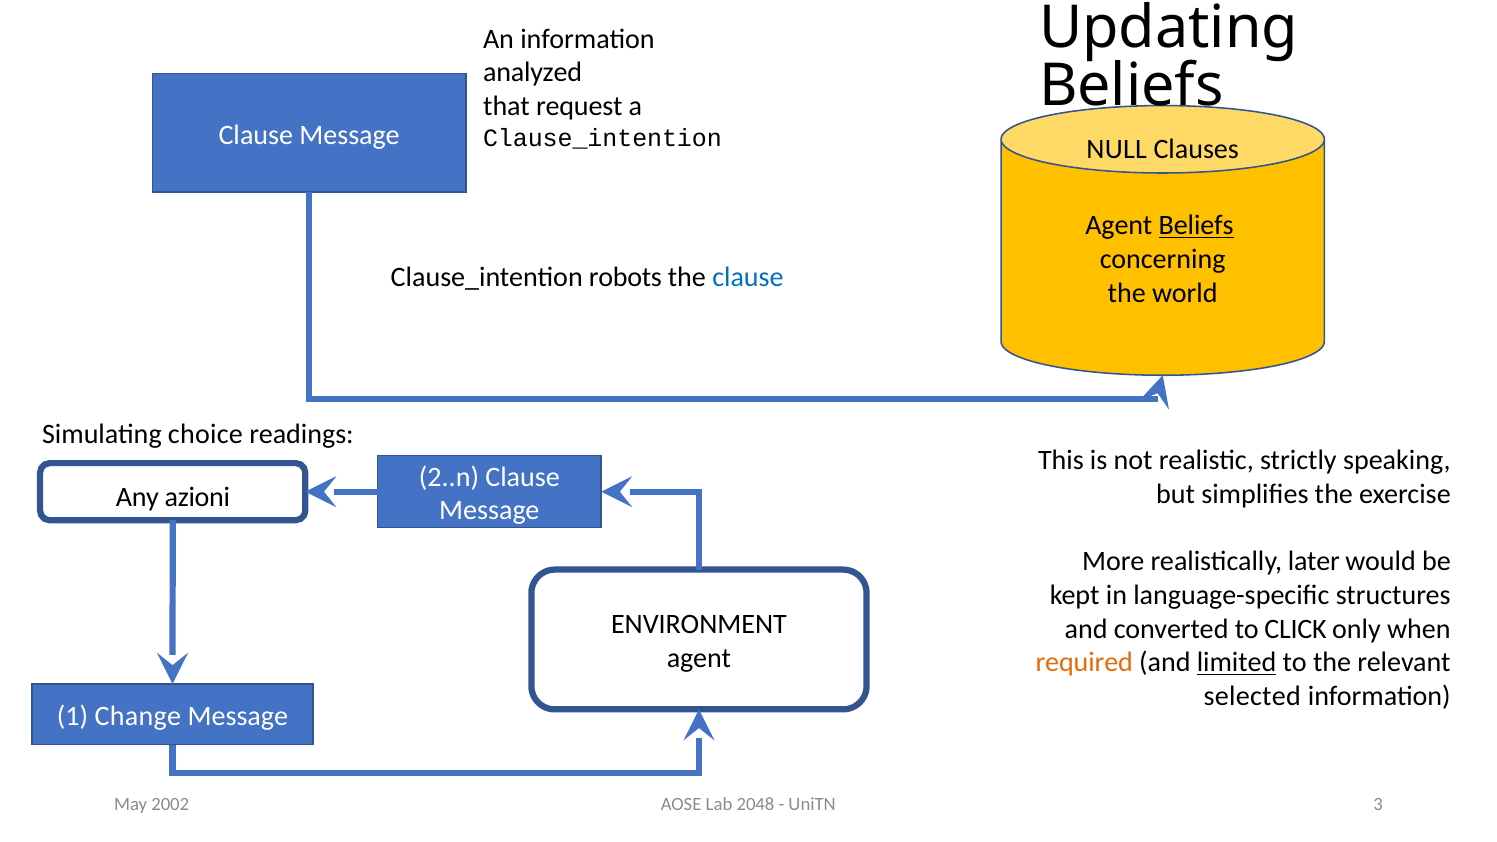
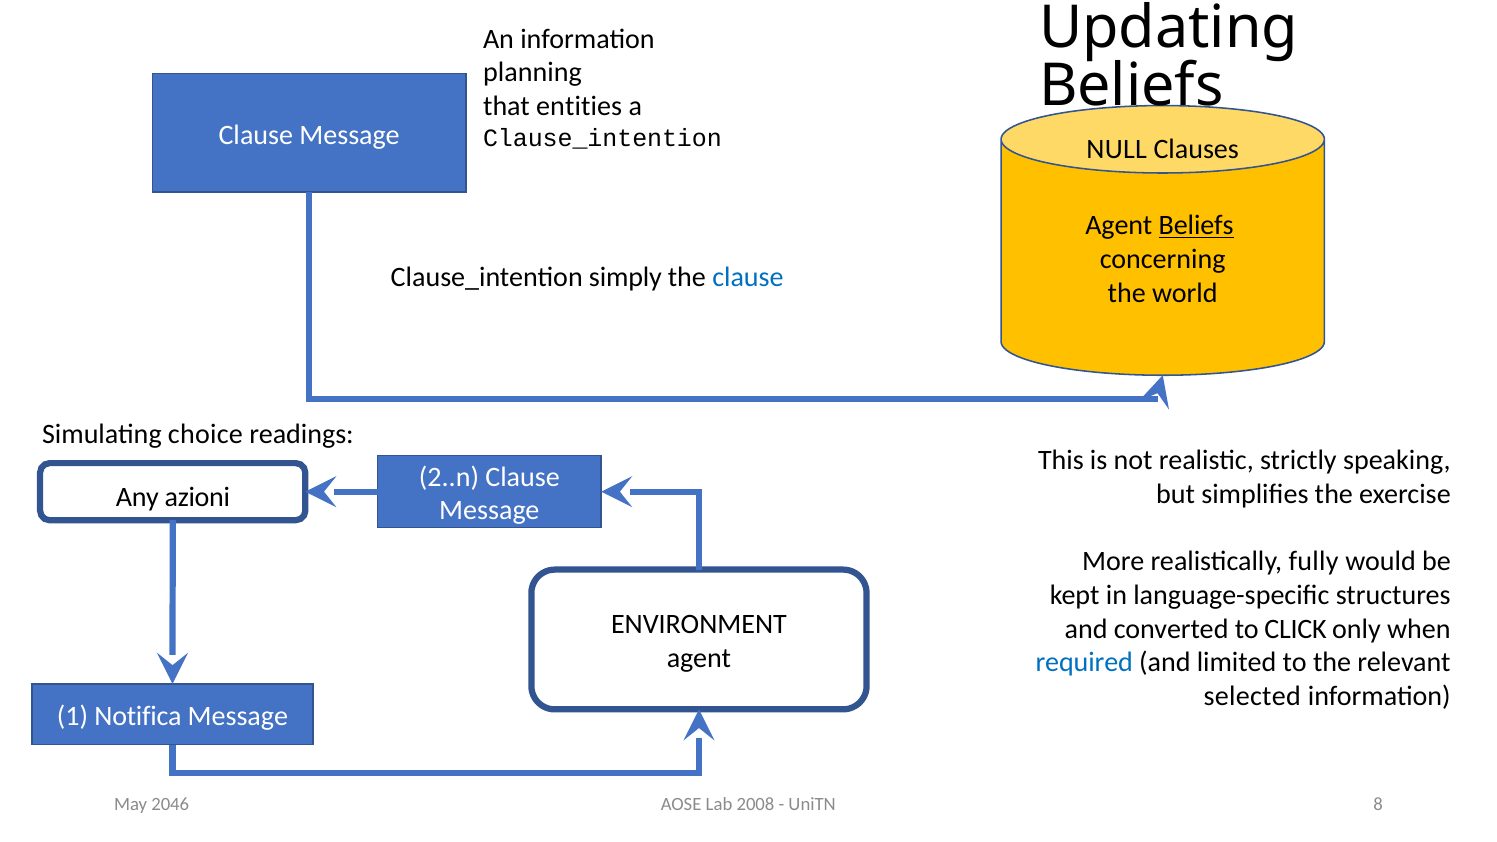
analyzed: analyzed -> planning
request: request -> entities
robots: robots -> simply
later: later -> fully
required colour: orange -> blue
limited underline: present -> none
Change: Change -> Notifica
2048: 2048 -> 2008
3: 3 -> 8
2002: 2002 -> 2046
